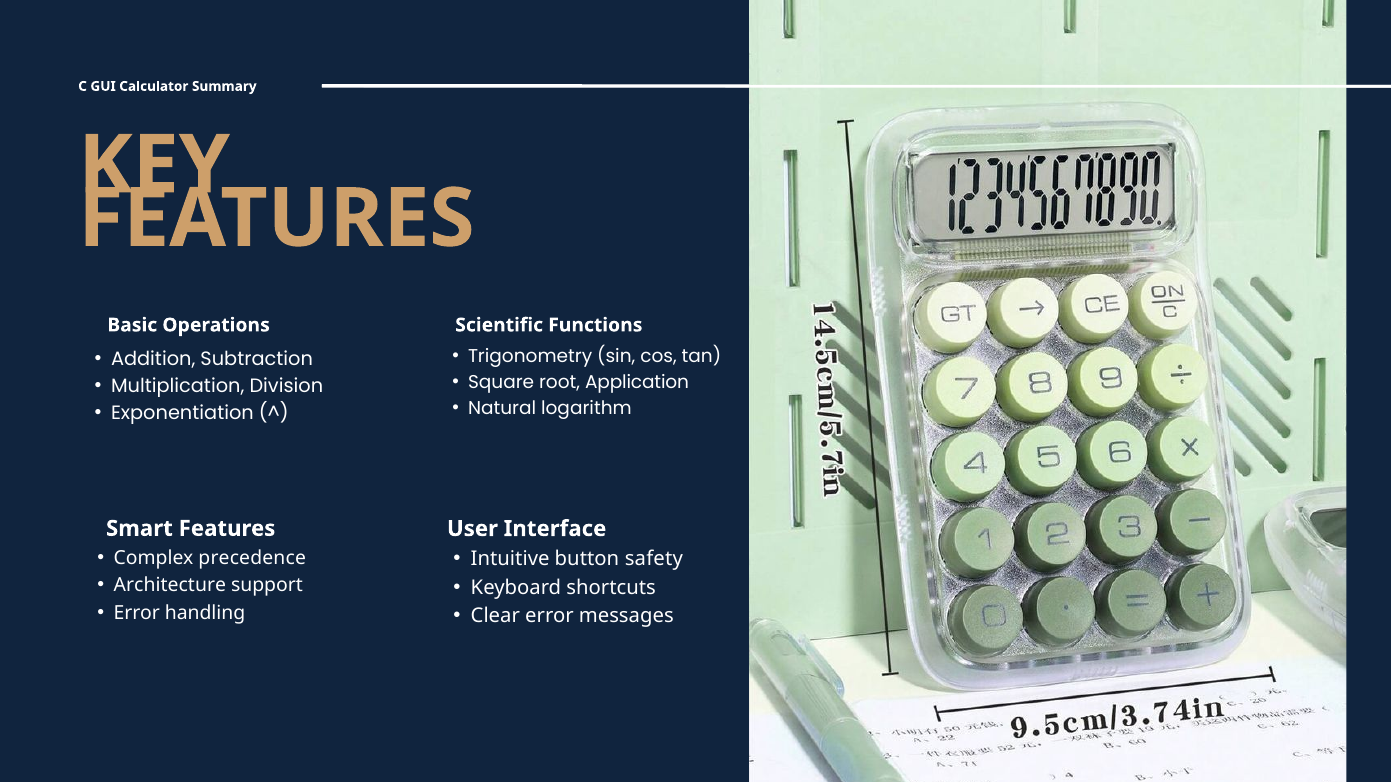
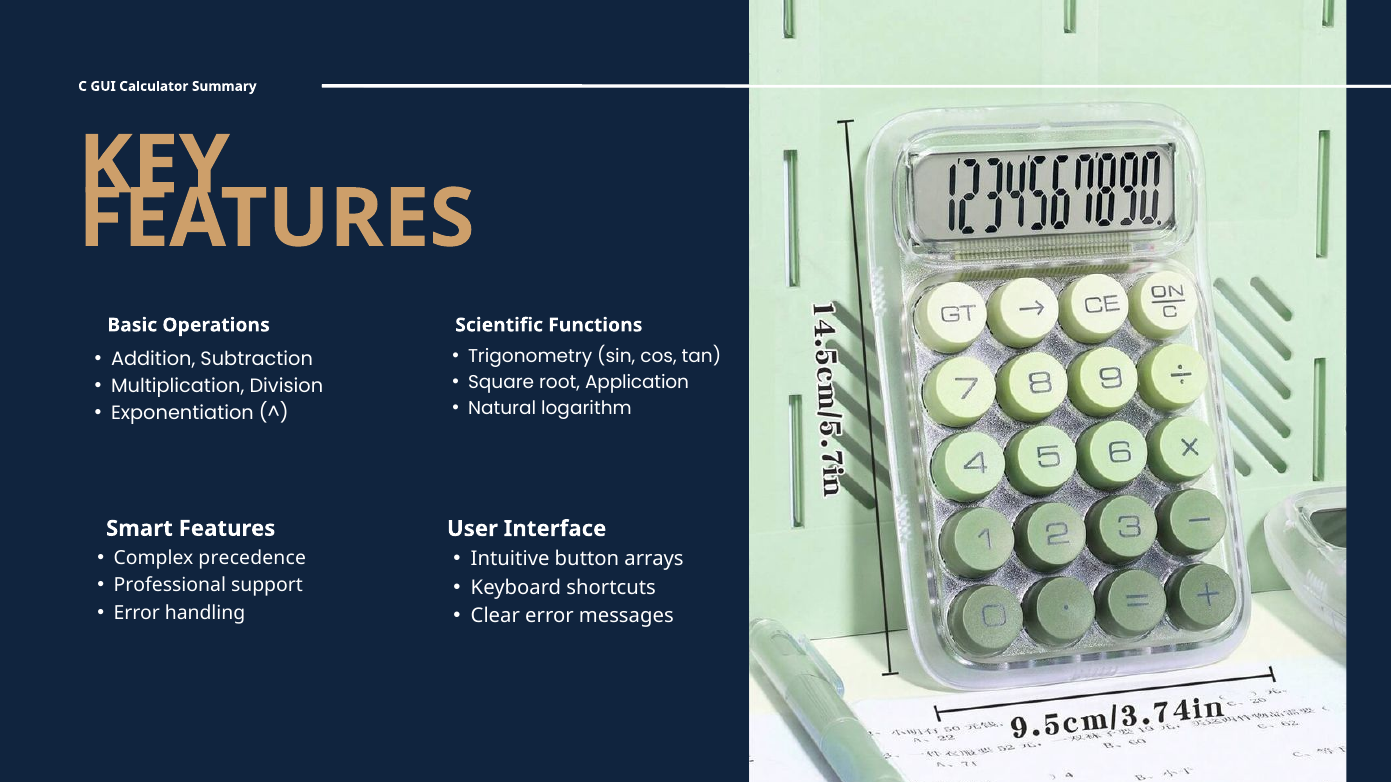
safety: safety -> arrays
Architecture: Architecture -> Professional
